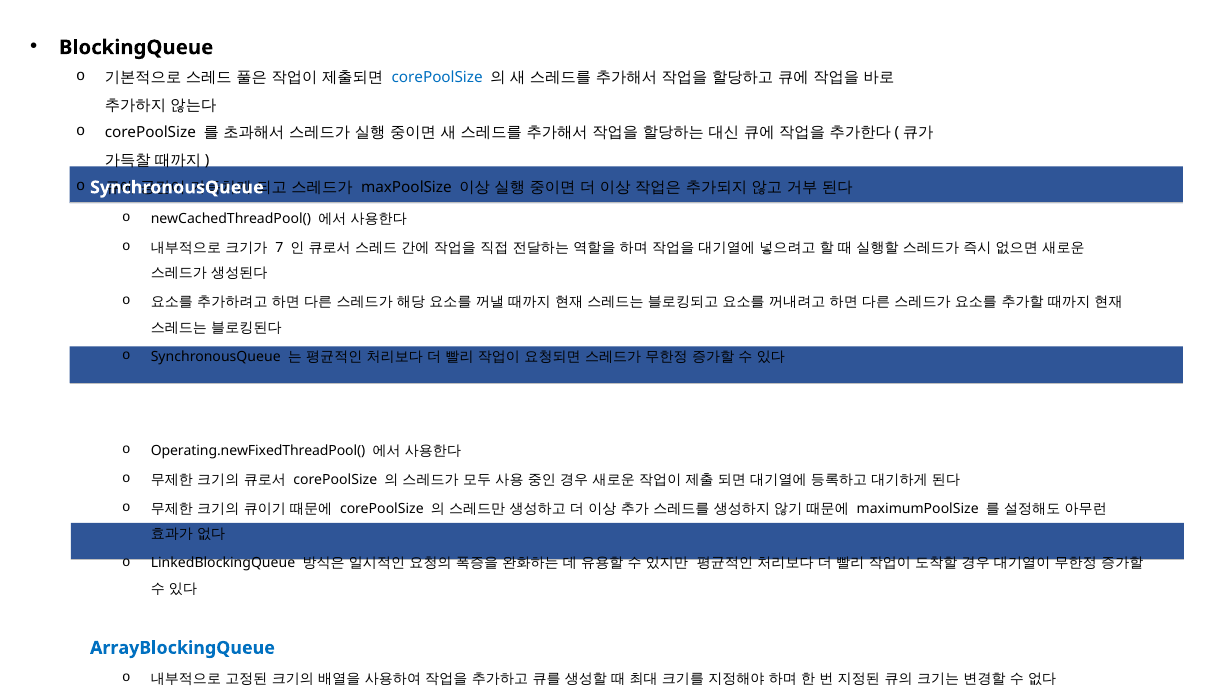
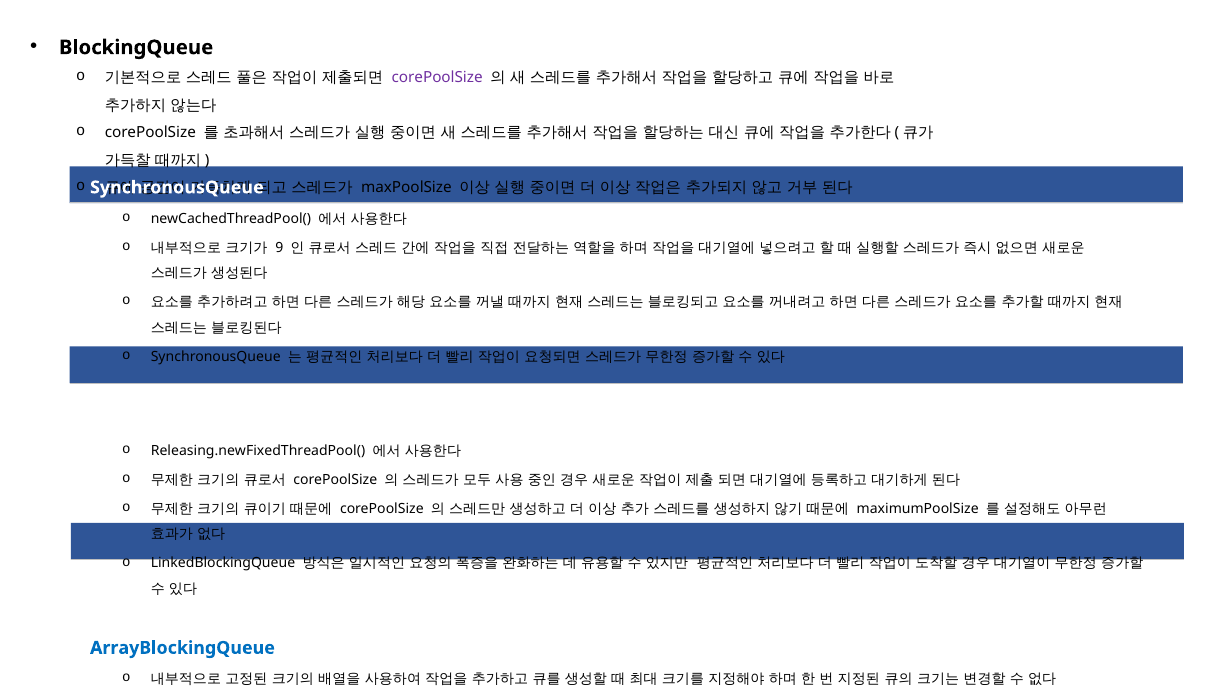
corePoolSize at (437, 78) colour: blue -> purple
7: 7 -> 9
Operating.newFixedThreadPool(: Operating.newFixedThreadPool( -> Releasing.newFixedThreadPool(
